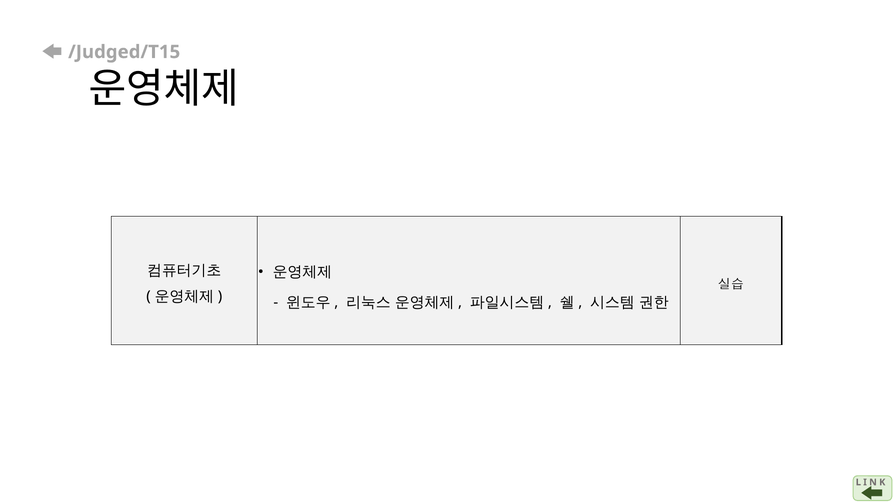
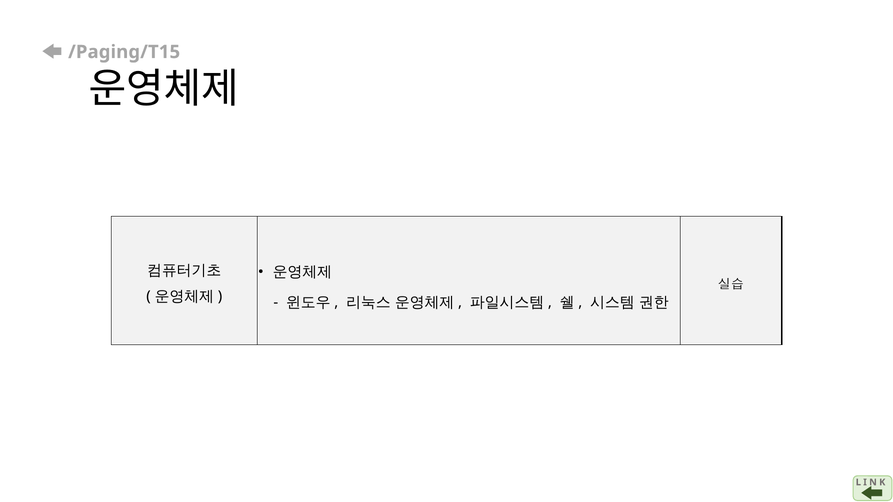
/Judged/T15: /Judged/T15 -> /Paging/T15
